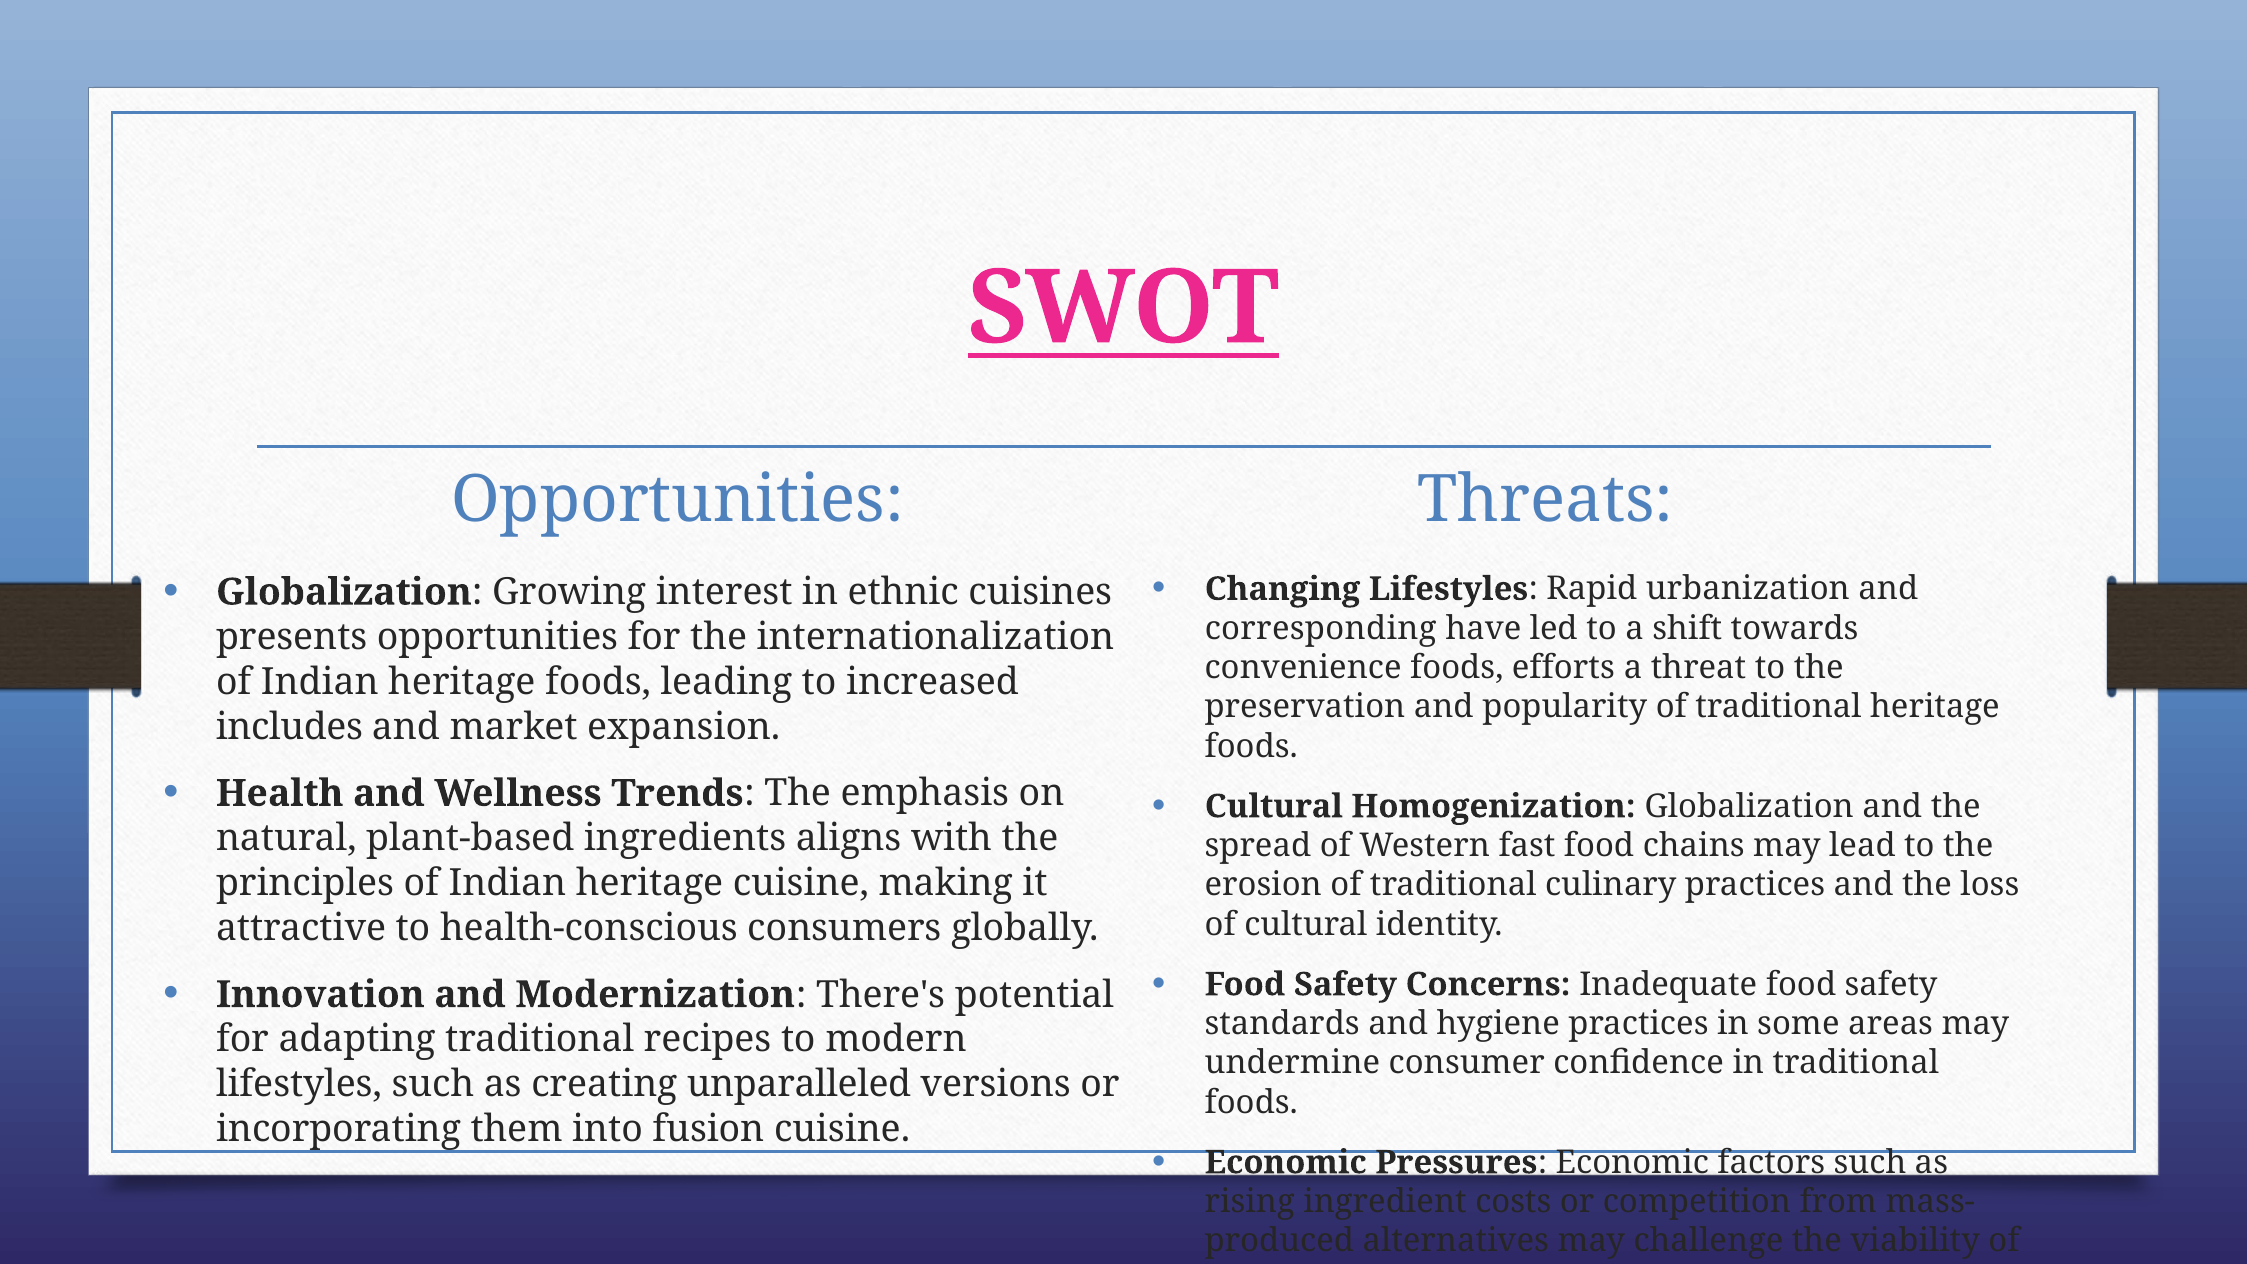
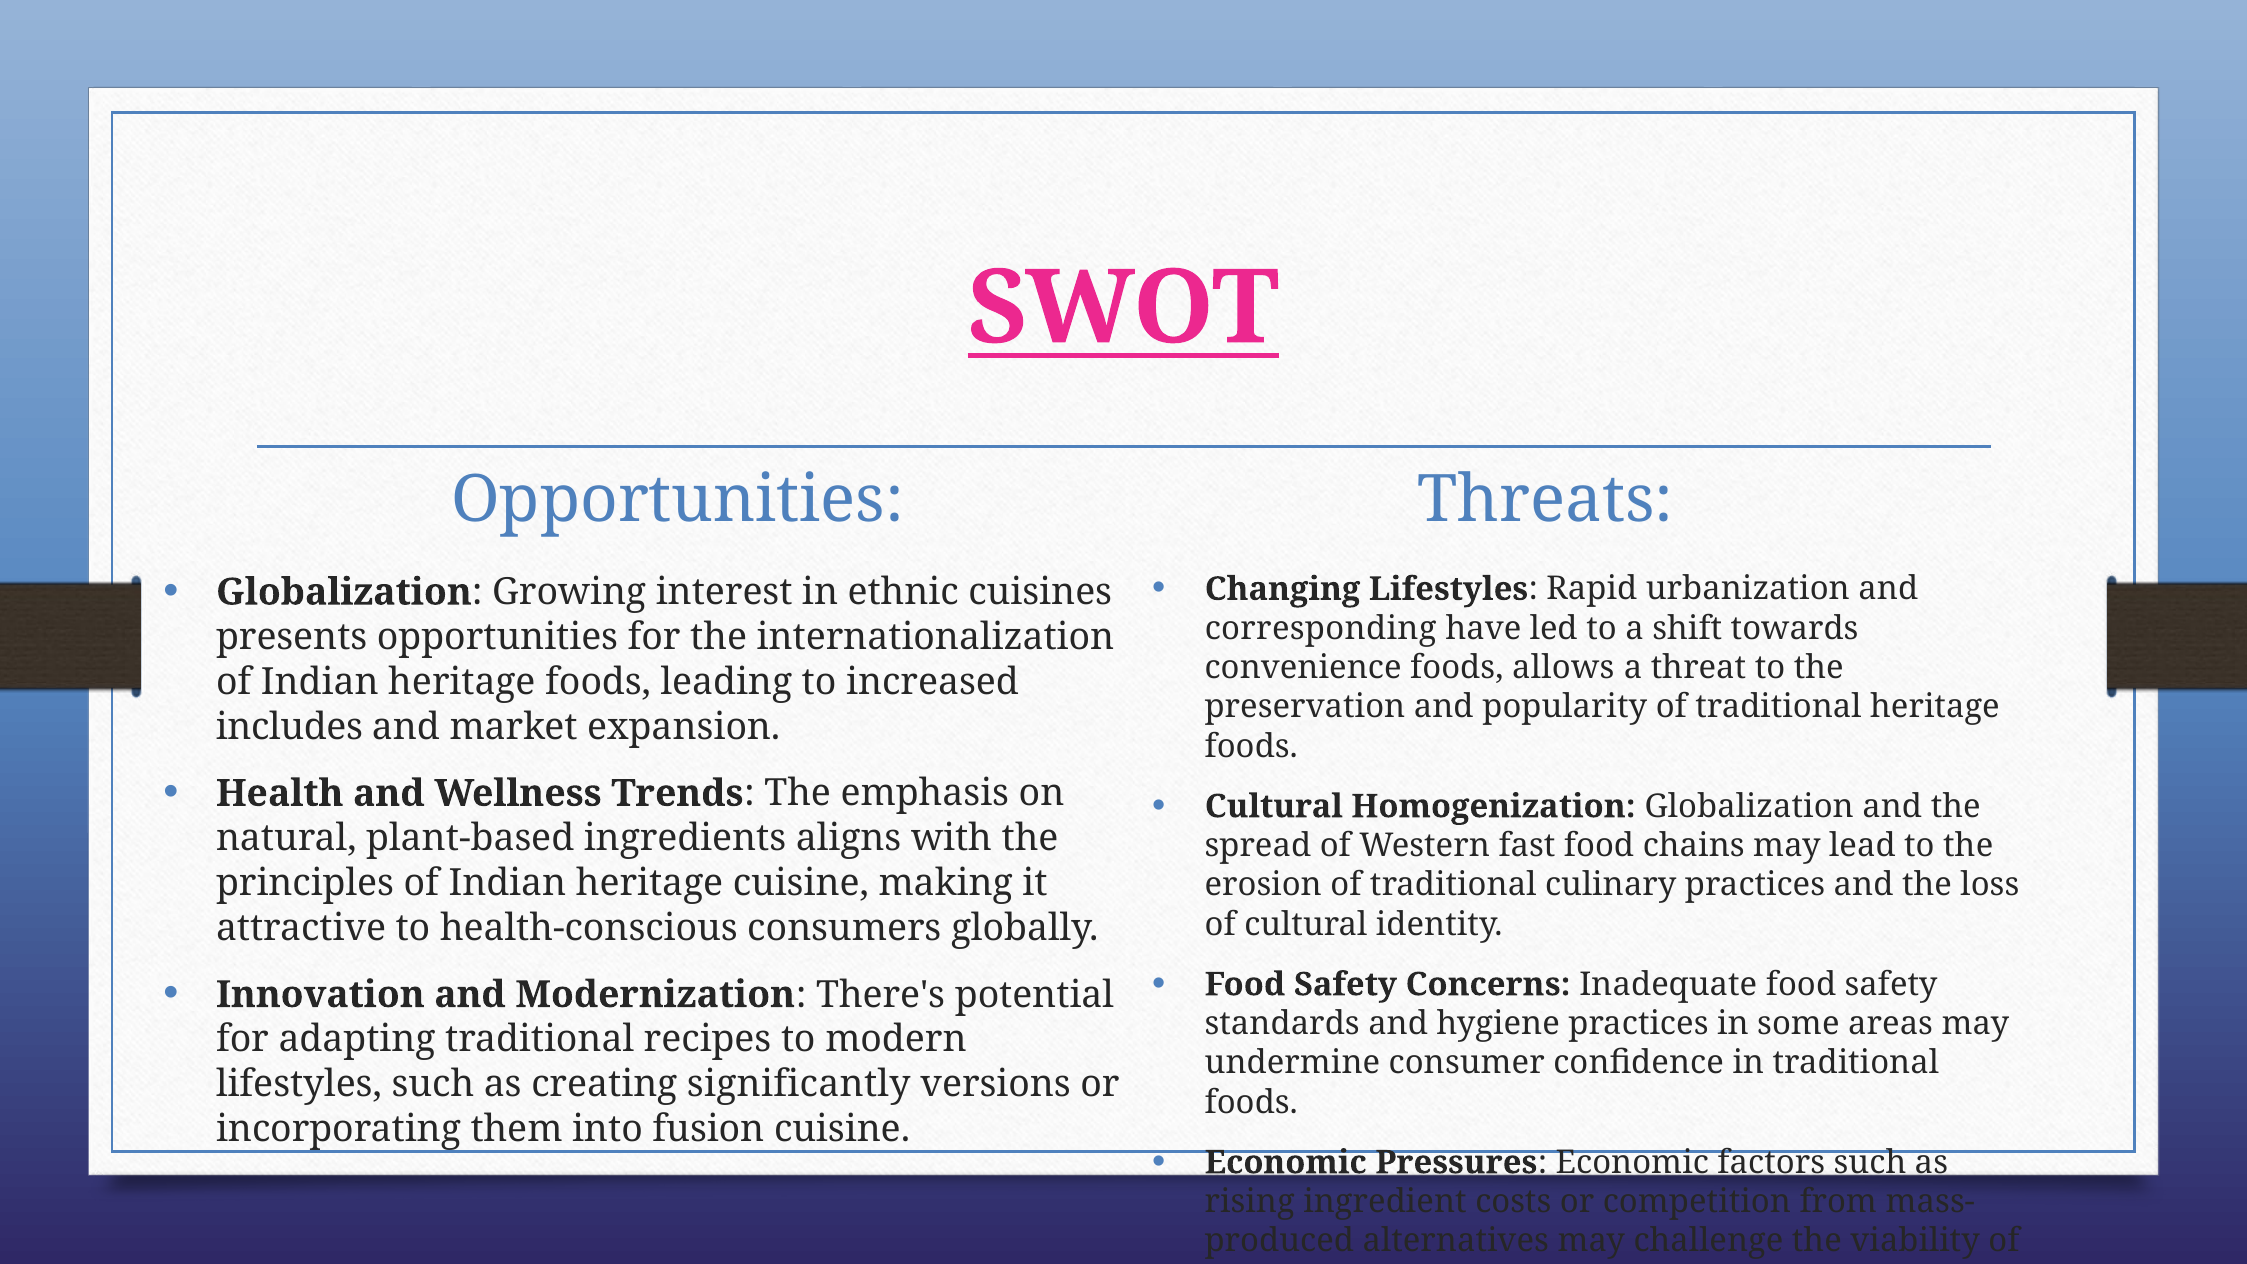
efforts: efforts -> allows
unparalleled: unparalleled -> significantly
